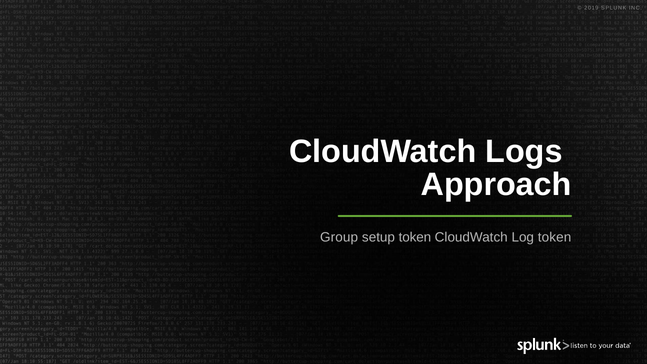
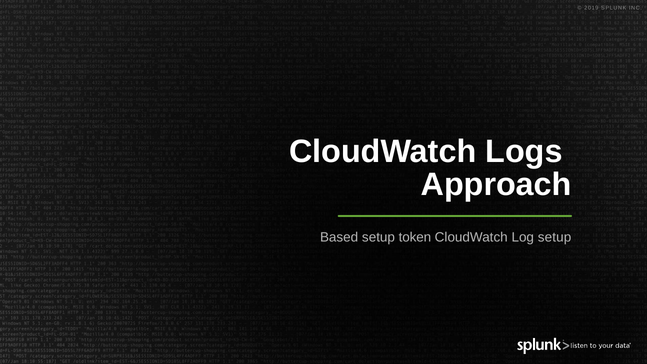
Group: Group -> Based
Log token: token -> setup
